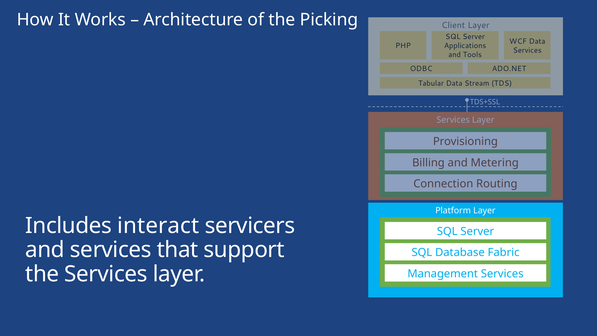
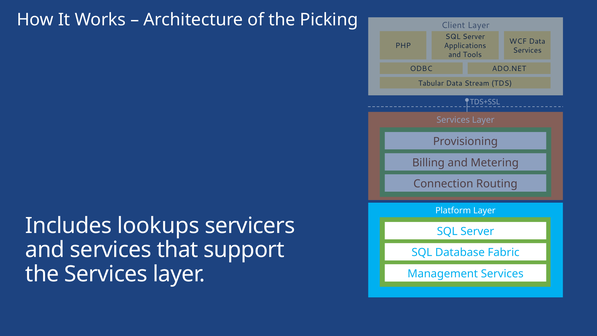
interact: interact -> lookups
